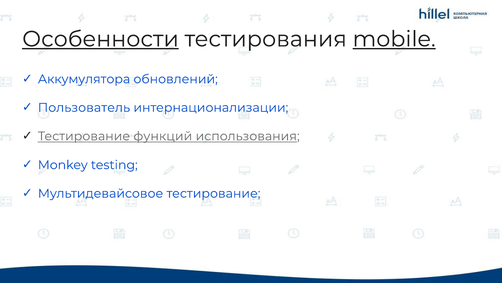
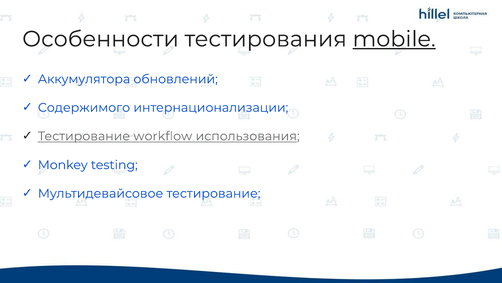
Особенности underline: present -> none
Пользователь: Пользователь -> Содержимого
функций: функций -> workflow
